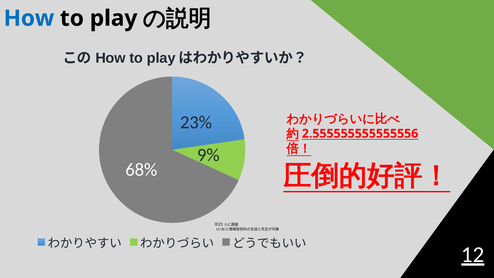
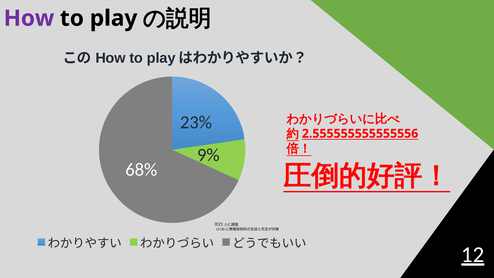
How at (29, 18) colour: blue -> purple
